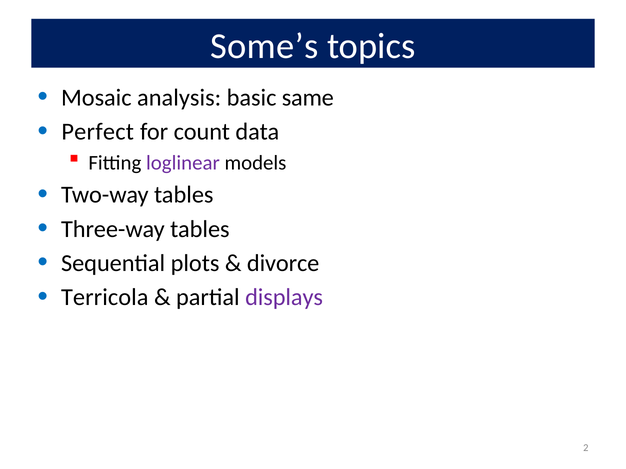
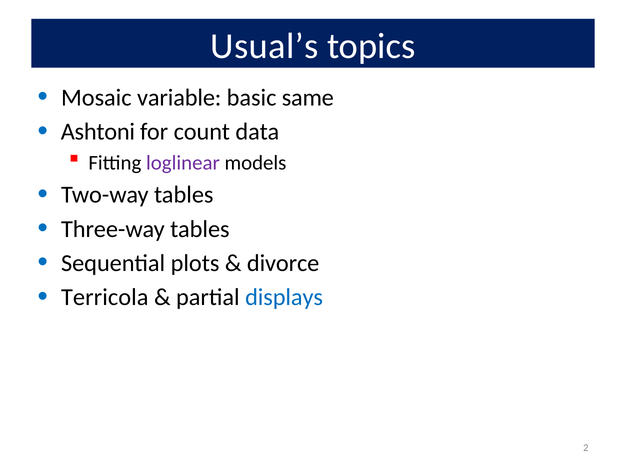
Some’s: Some’s -> Usual’s
analysis: analysis -> variable
Perfect: Perfect -> Ashtoni
displays colour: purple -> blue
